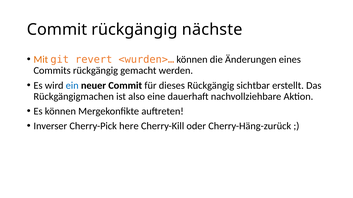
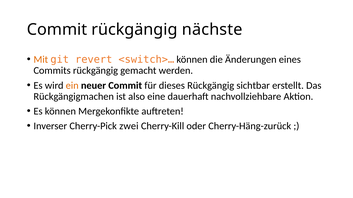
<wurden>…: <wurden>… -> <switch>…
ein colour: blue -> orange
here: here -> zwei
